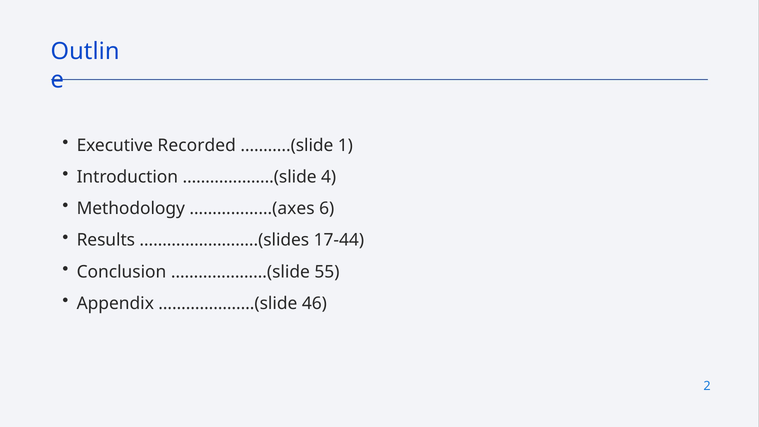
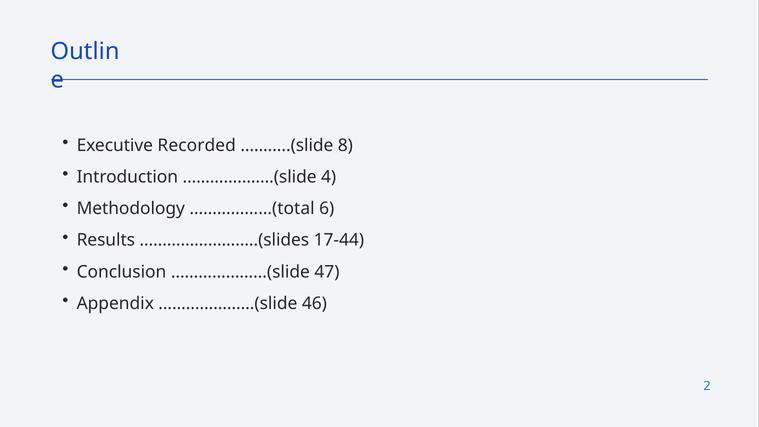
1: 1 -> 8
………………(axes: ………………(axes -> ………………(total
55: 55 -> 47
